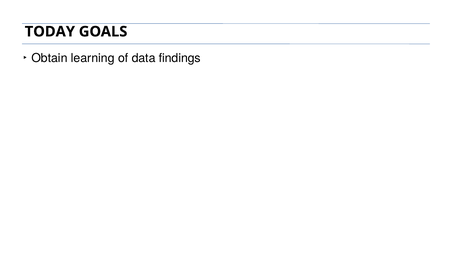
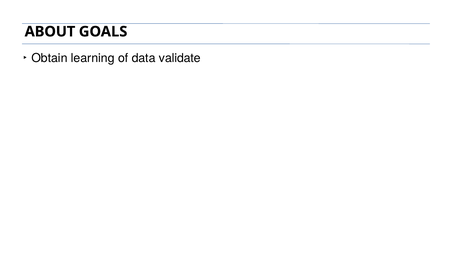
TODAY: TODAY -> ABOUT
findings: findings -> validate
